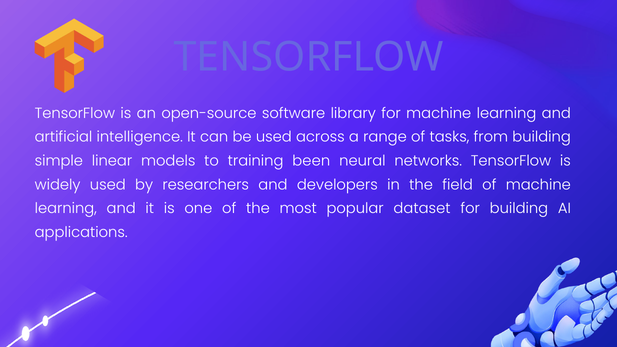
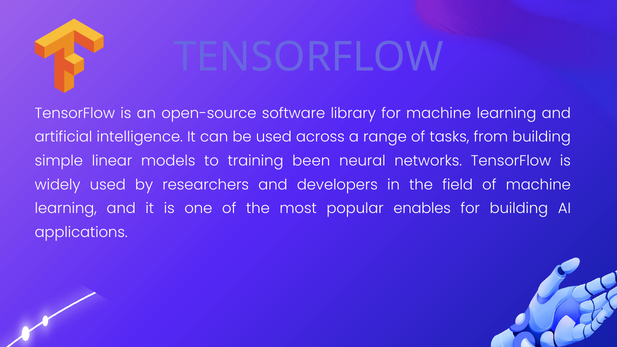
dataset: dataset -> enables
